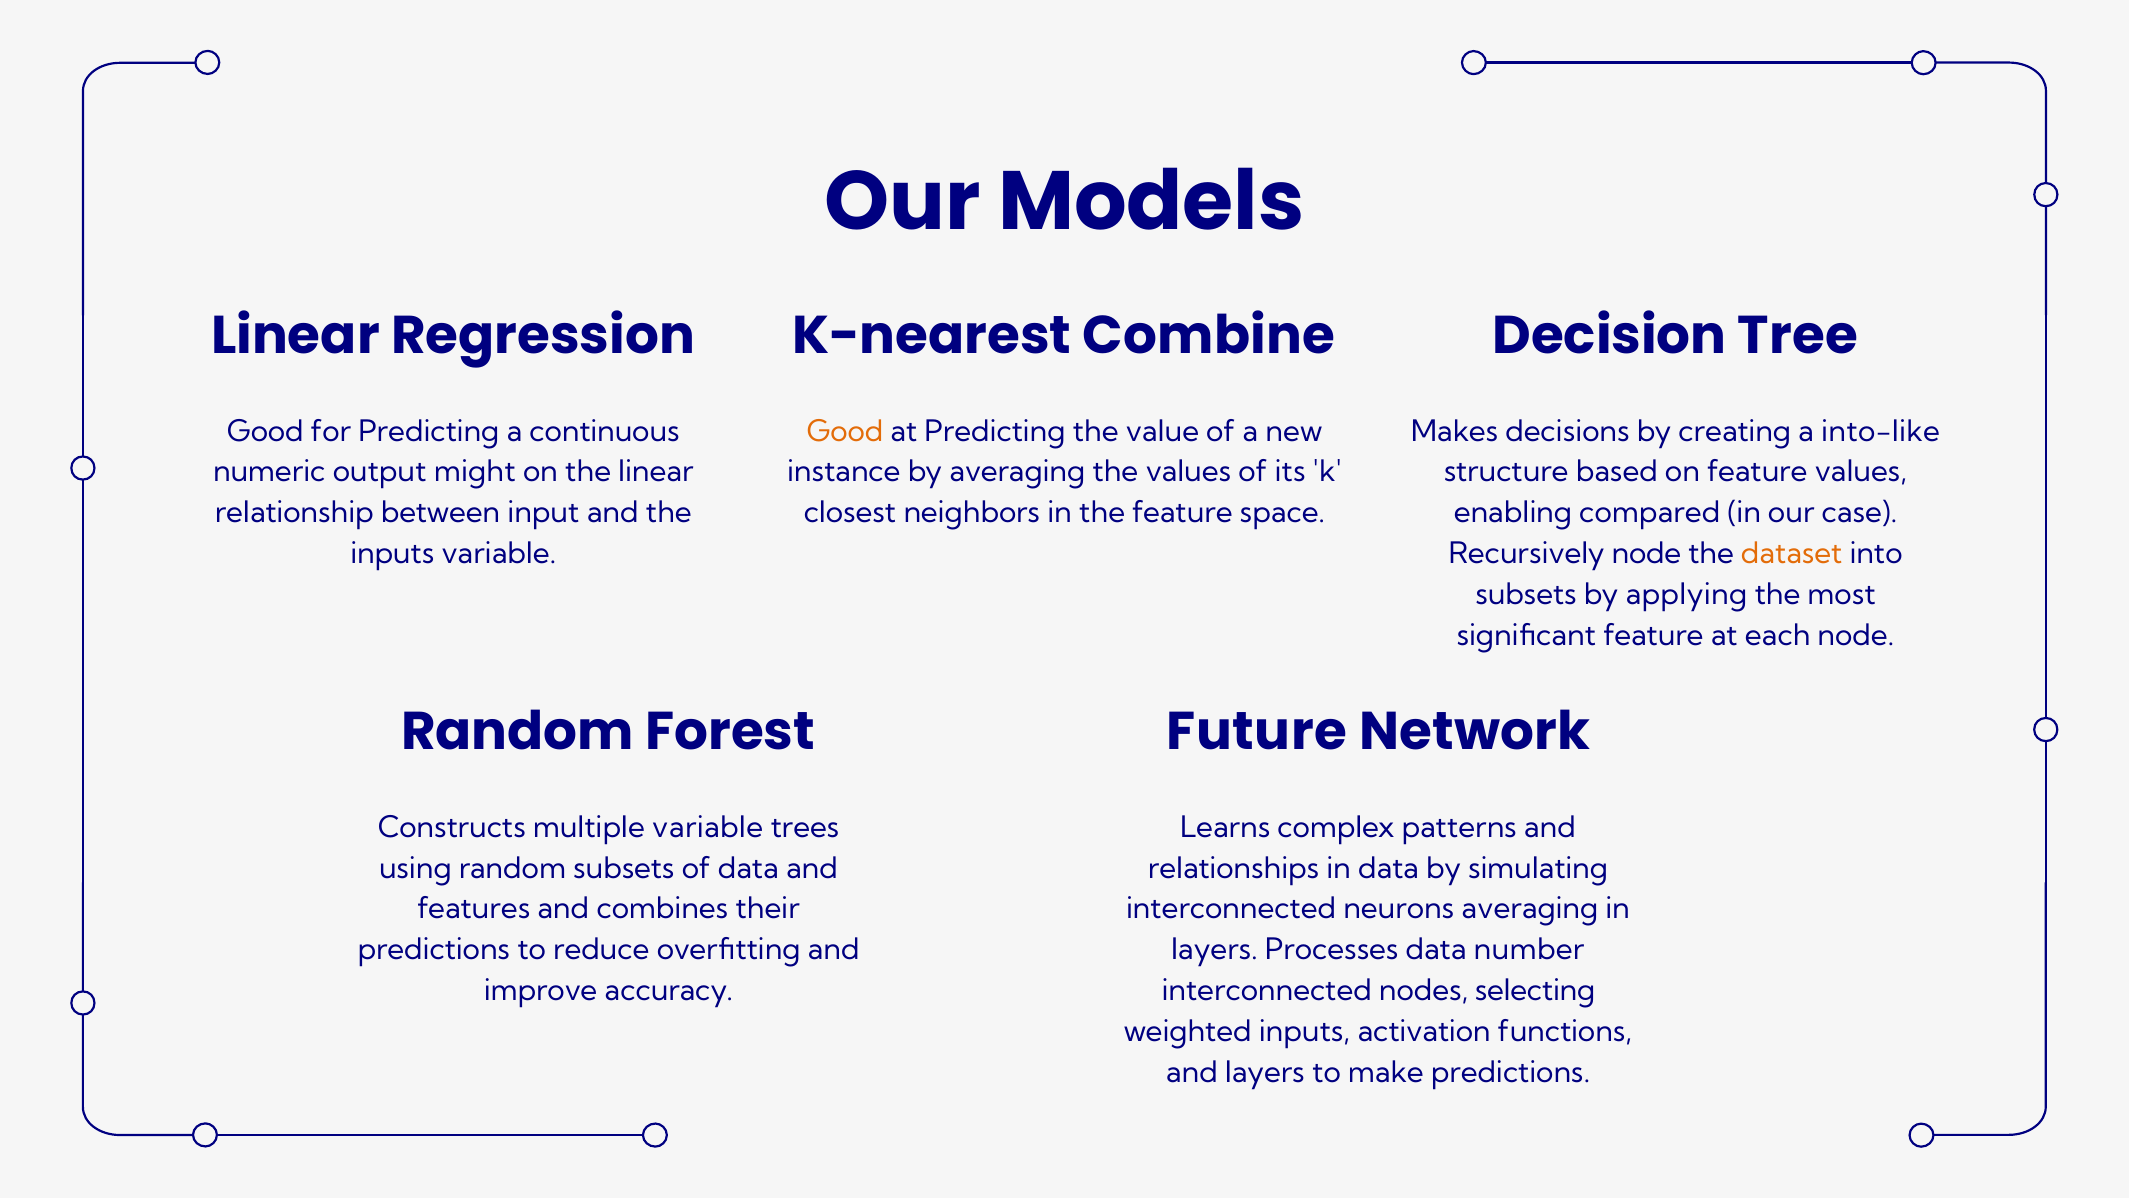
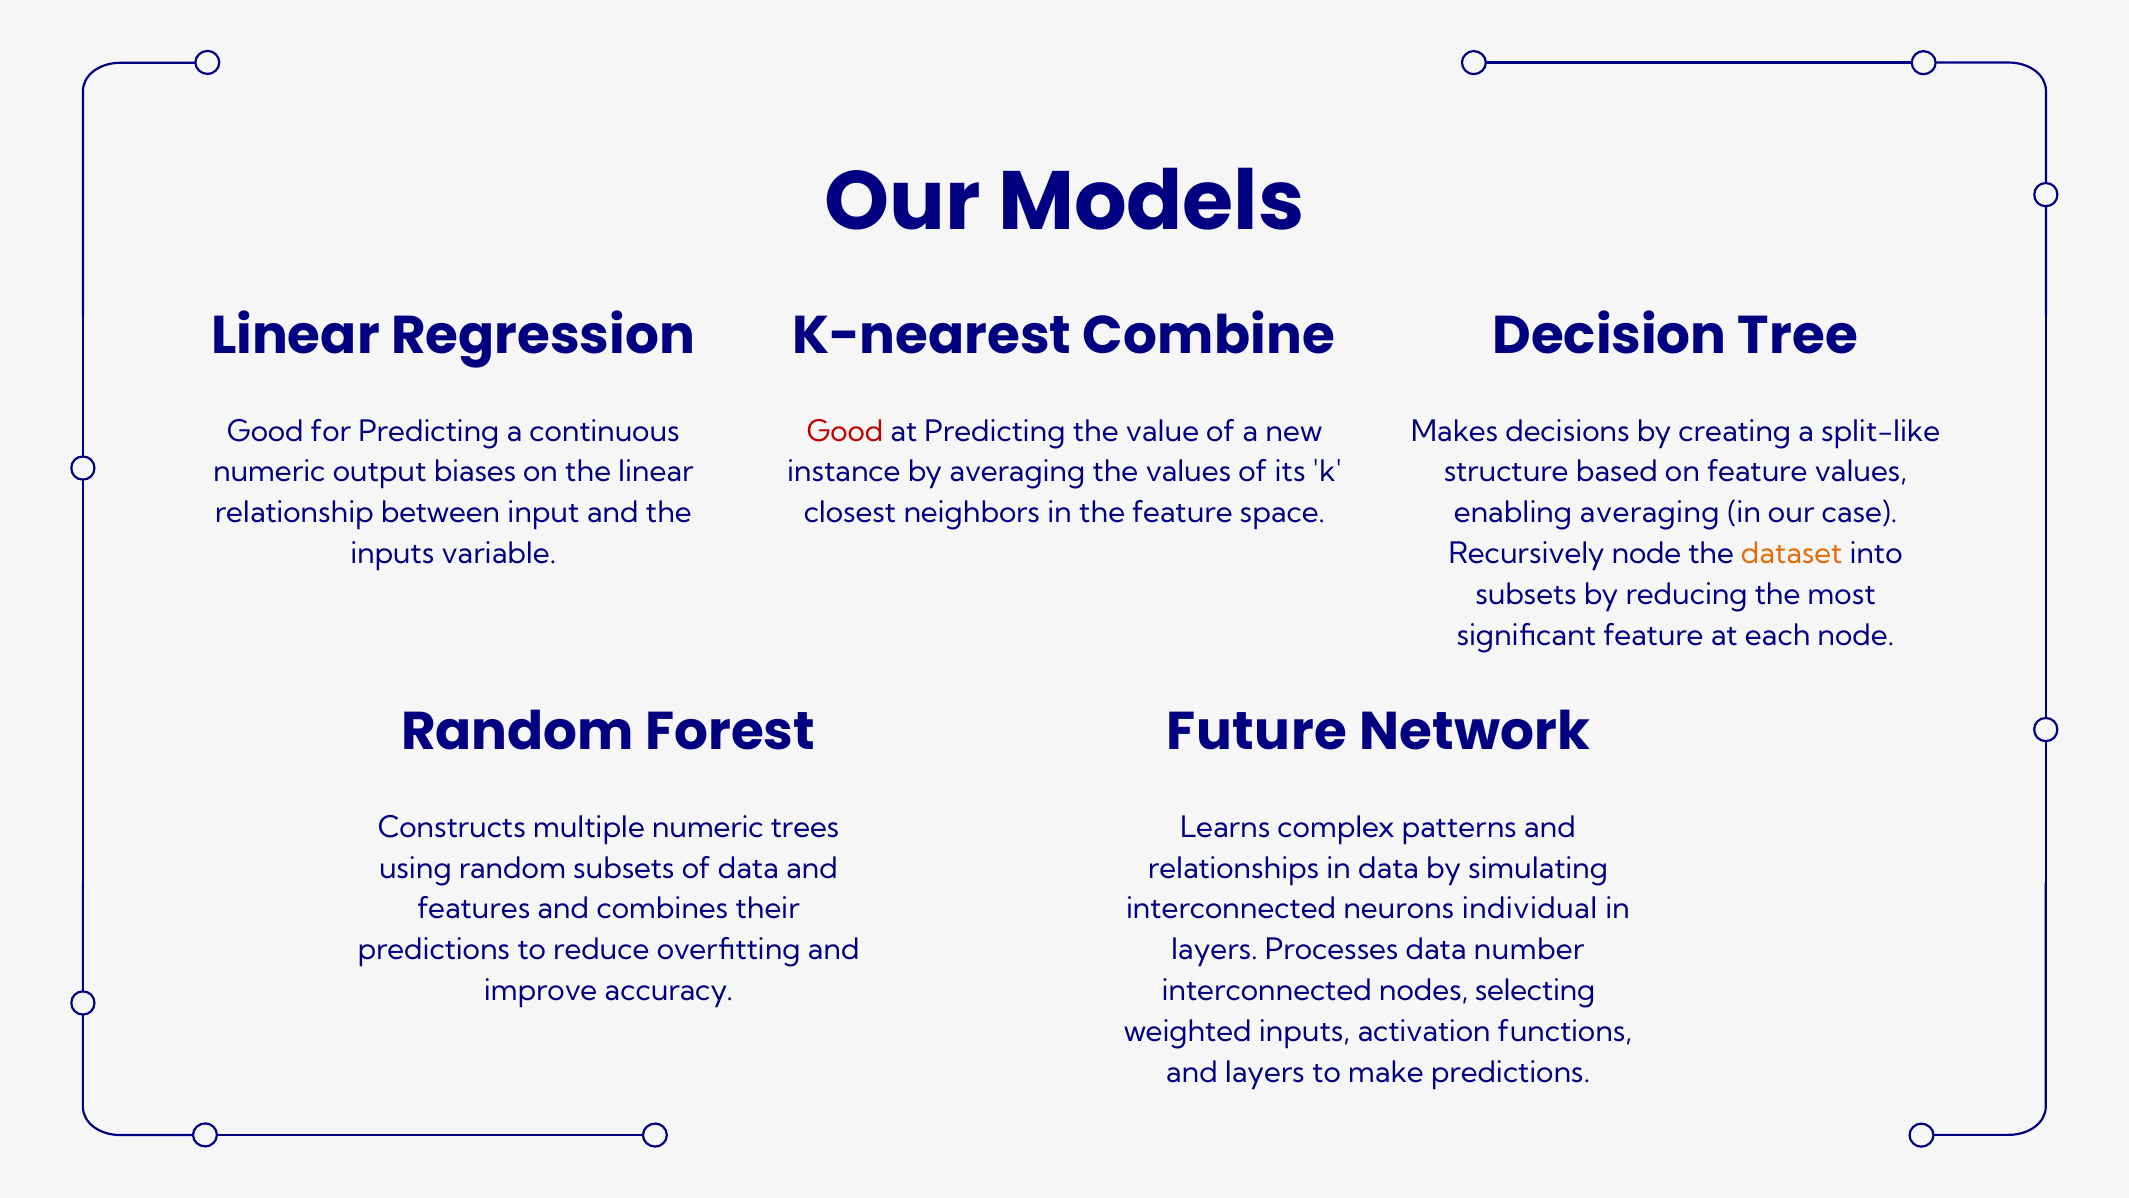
Good at (845, 431) colour: orange -> red
into-like: into-like -> split-like
might: might -> biases
enabling compared: compared -> averaging
applying: applying -> reducing
multiple variable: variable -> numeric
neurons averaging: averaging -> individual
